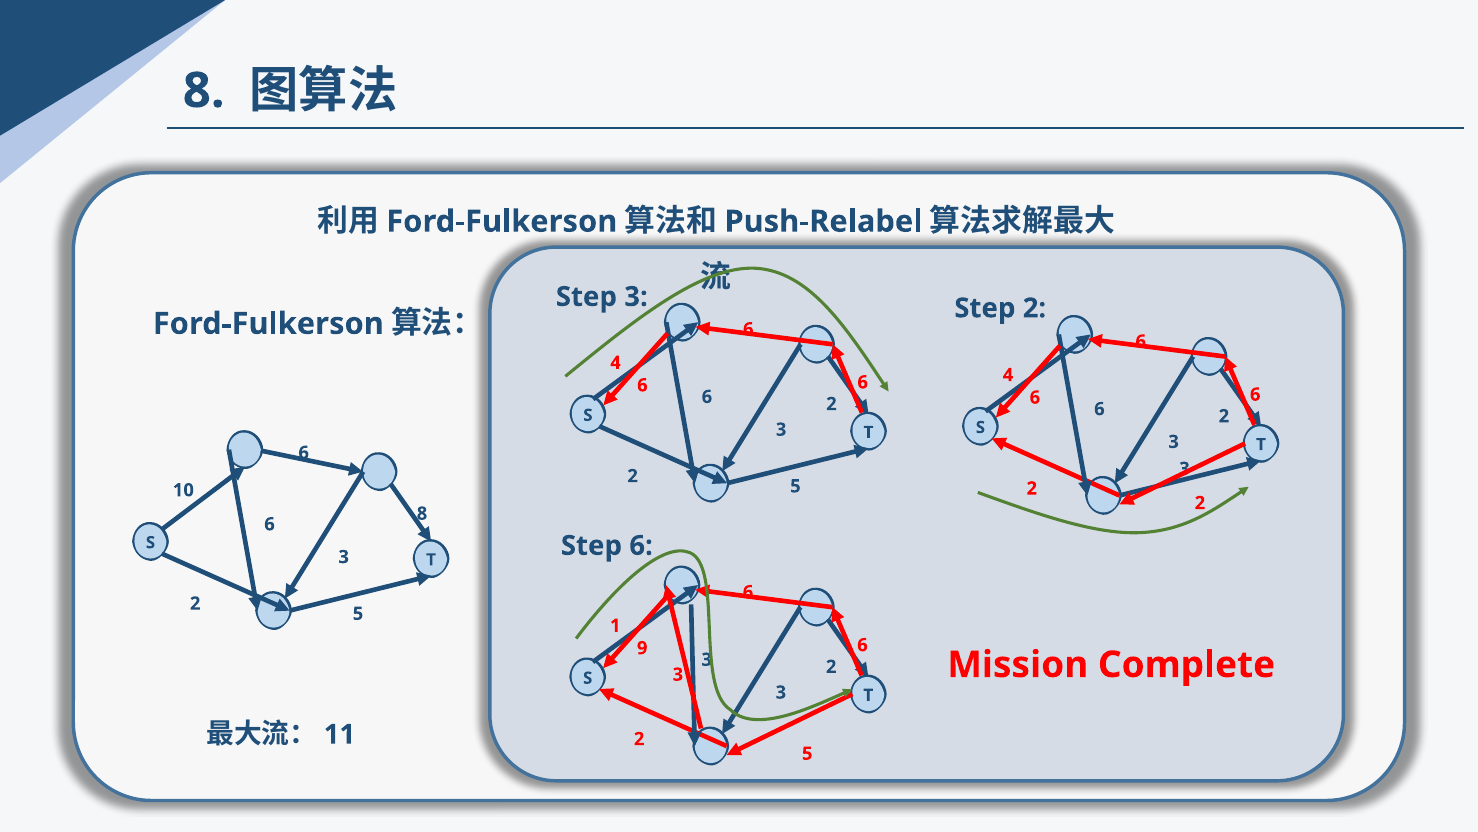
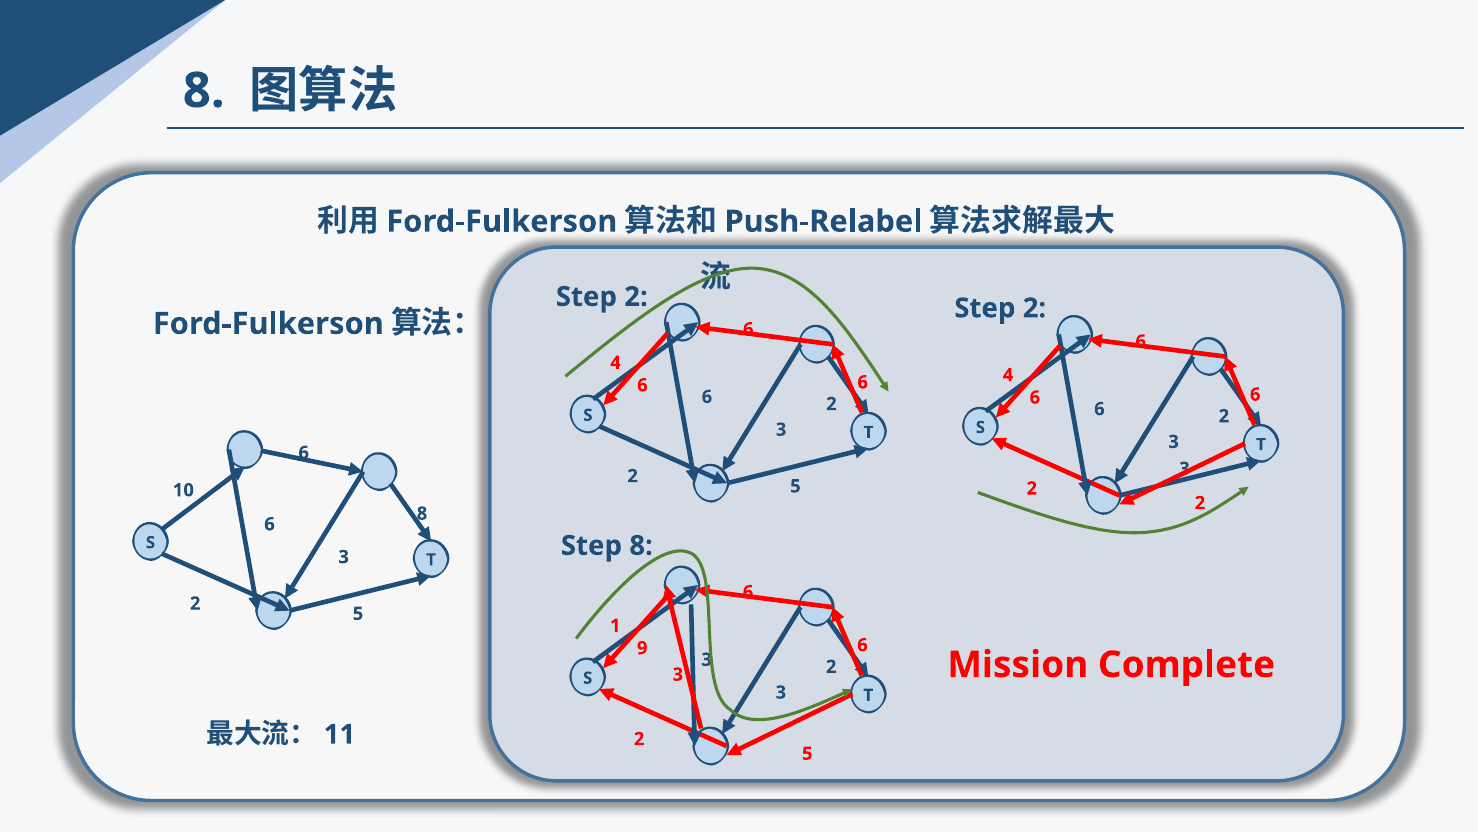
3 at (636, 297): 3 -> 2
Step 6: 6 -> 8
